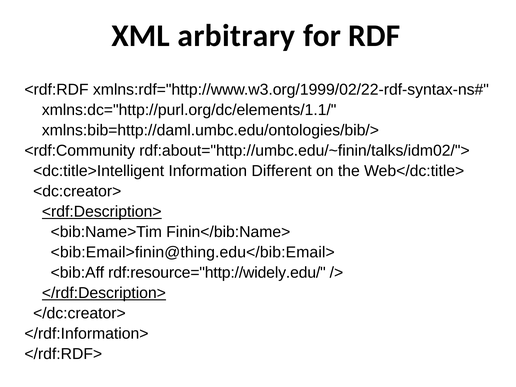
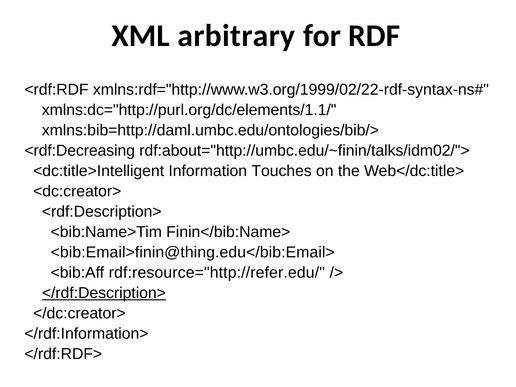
<rdf:Community: <rdf:Community -> <rdf:Decreasing
Different: Different -> Touches
<rdf:Description> underline: present -> none
rdf:resource="http://widely.edu/: rdf:resource="http://widely.edu/ -> rdf:resource="http://refer.edu/
